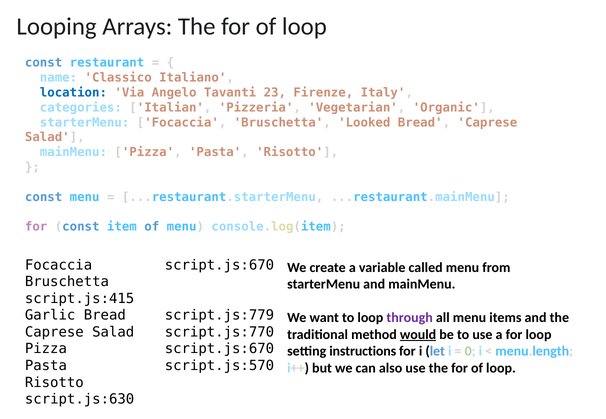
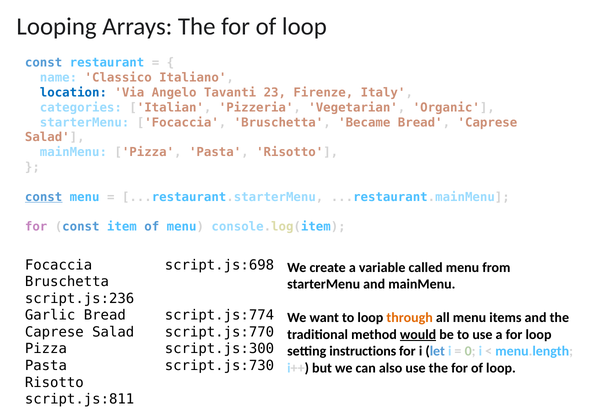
Looked: Looked -> Became
const at (44, 197) underline: none -> present
Focaccia script.js:670: script.js:670 -> script.js:698
script.js:415: script.js:415 -> script.js:236
script.js:779: script.js:779 -> script.js:774
through colour: purple -> orange
Pizza script.js:670: script.js:670 -> script.js:300
script.js:570: script.js:570 -> script.js:730
script.js:630: script.js:630 -> script.js:811
